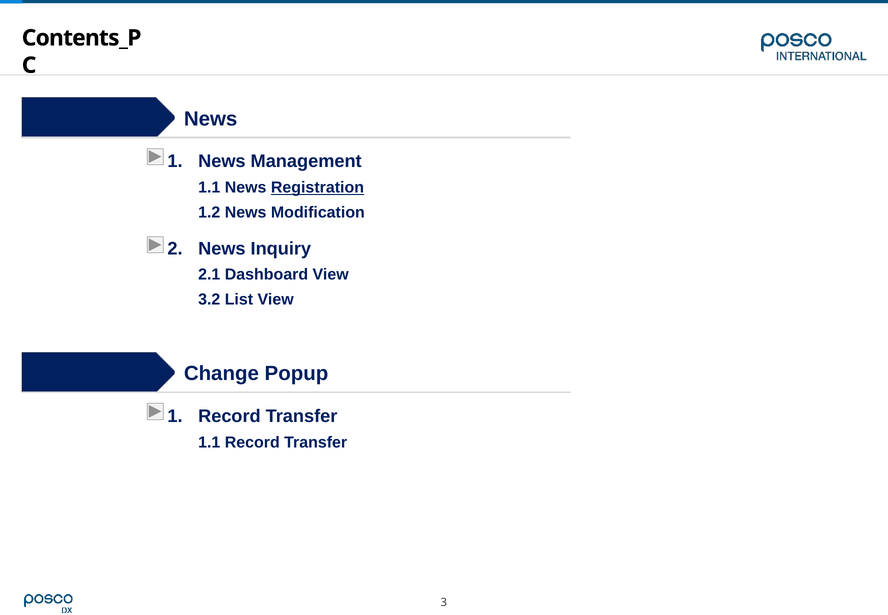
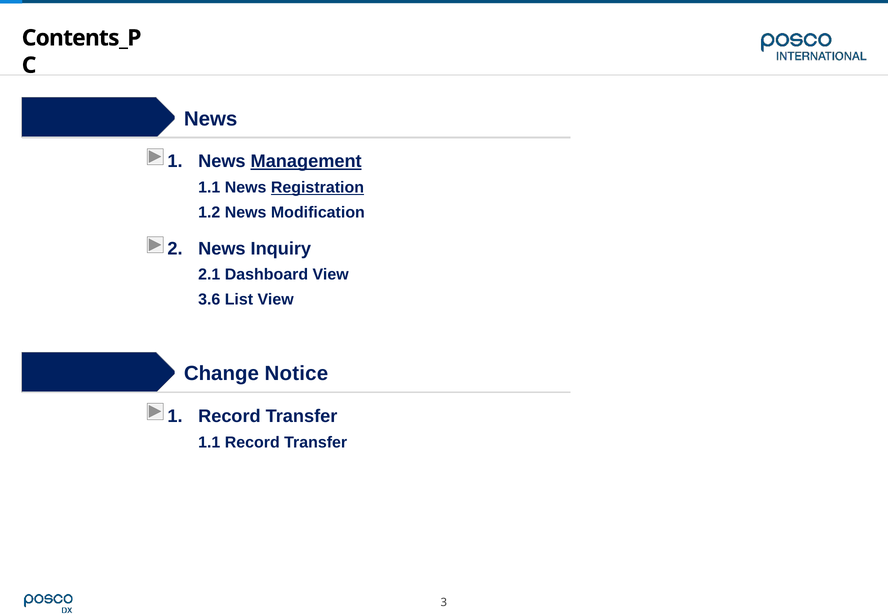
Management underline: none -> present
3.2: 3.2 -> 3.6
Popup: Popup -> Notice
